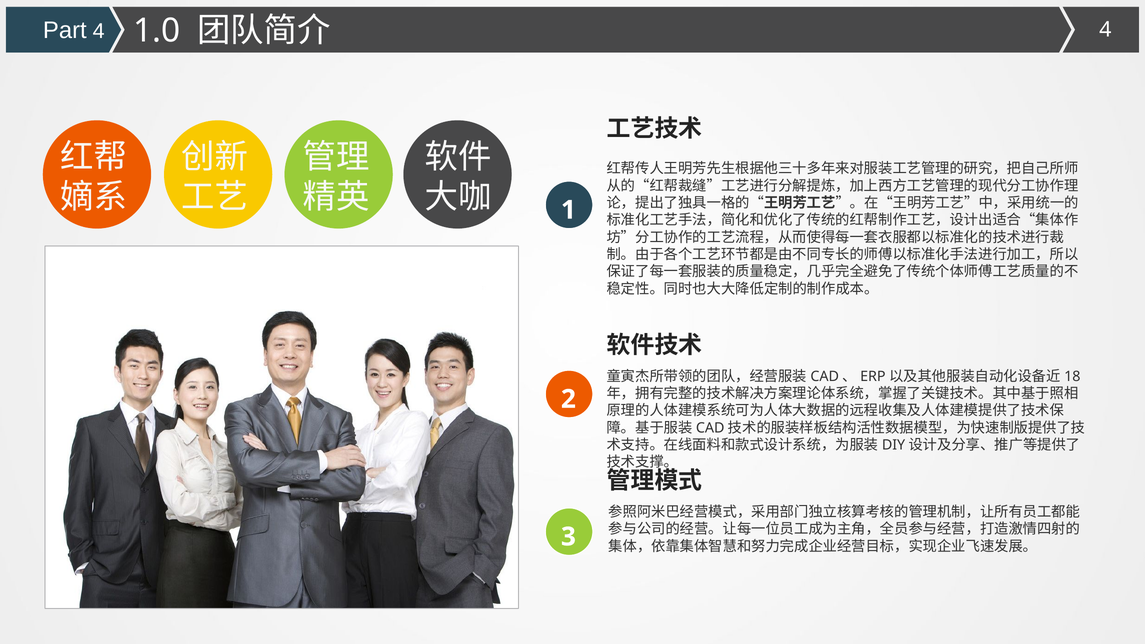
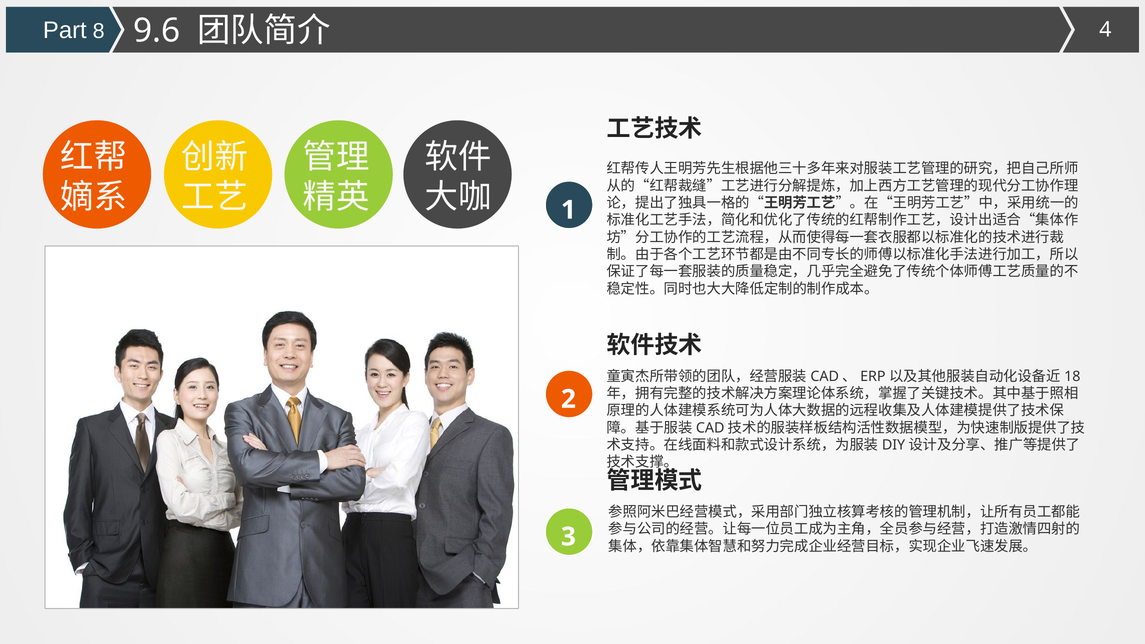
Part 4: 4 -> 8
1.0: 1.0 -> 9.6
